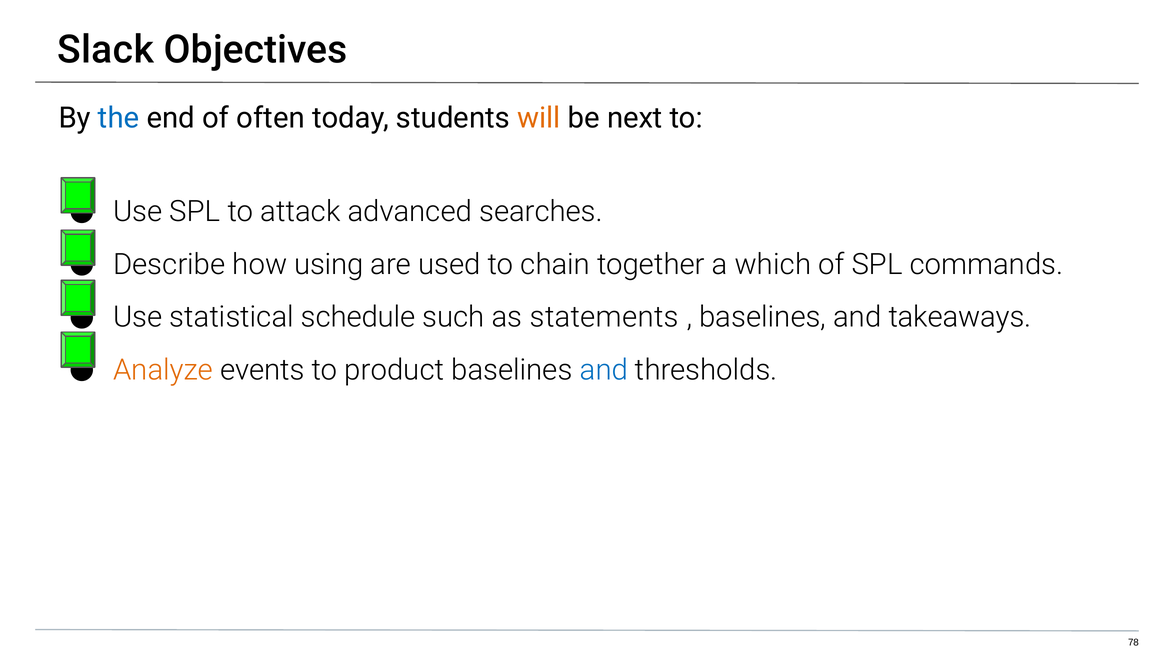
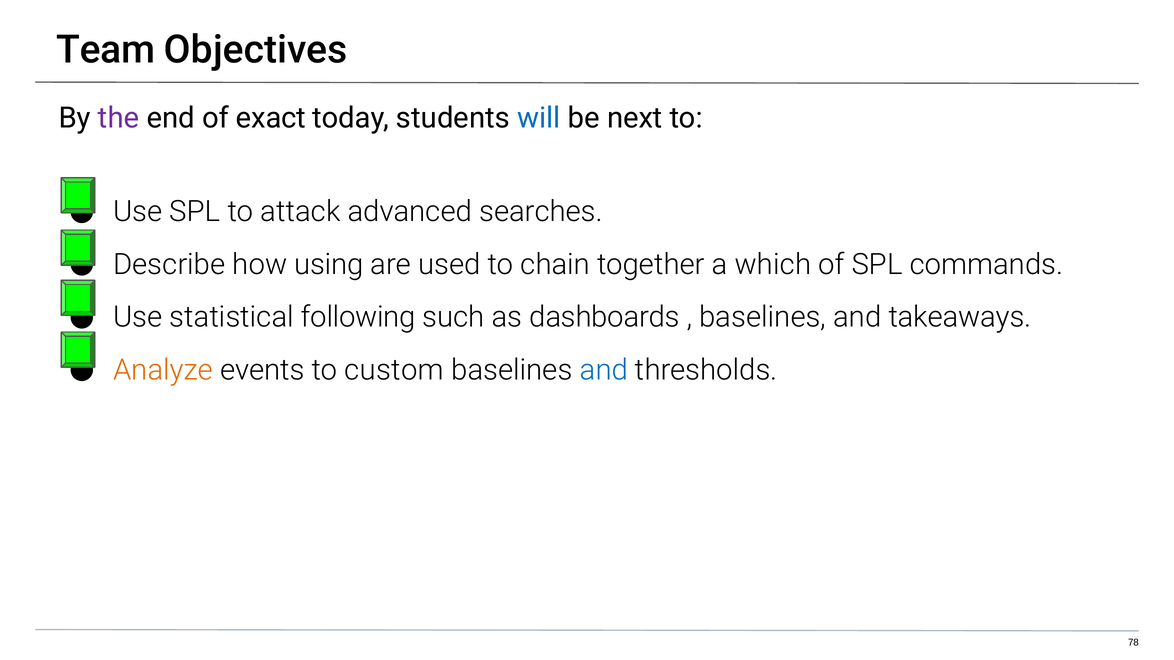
Slack: Slack -> Team
the colour: blue -> purple
often: often -> exact
will colour: orange -> blue
schedule: schedule -> following
statements: statements -> dashboards
product: product -> custom
